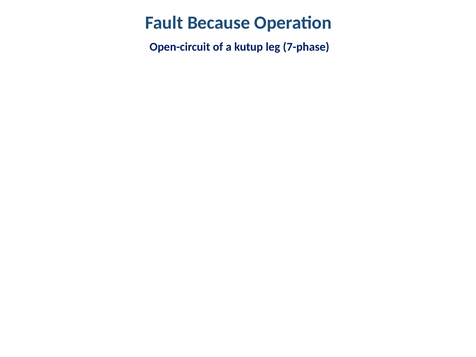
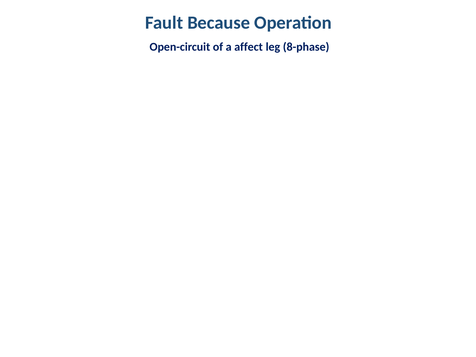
kutup: kutup -> affect
7-phase: 7-phase -> 8-phase
